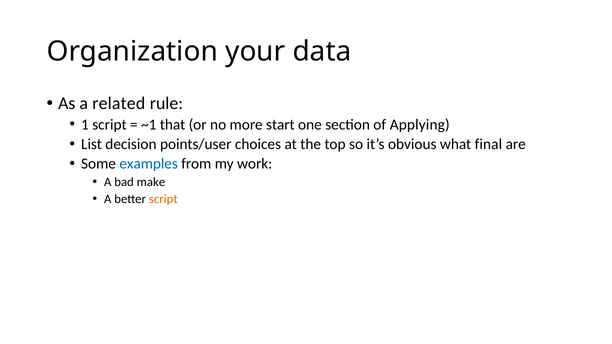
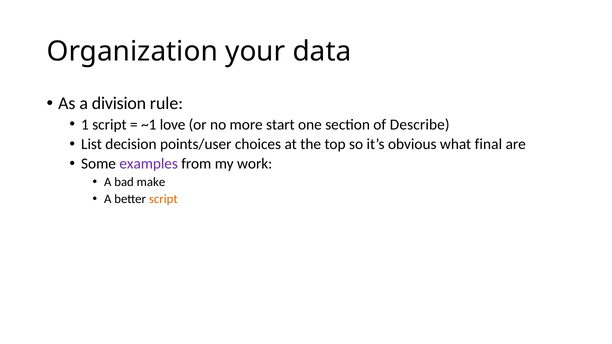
related: related -> division
that: that -> love
Applying: Applying -> Describe
examples colour: blue -> purple
